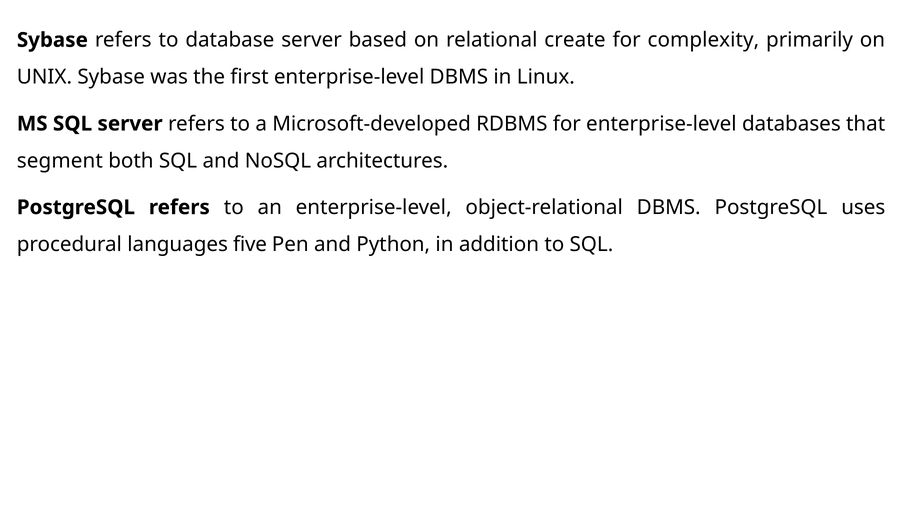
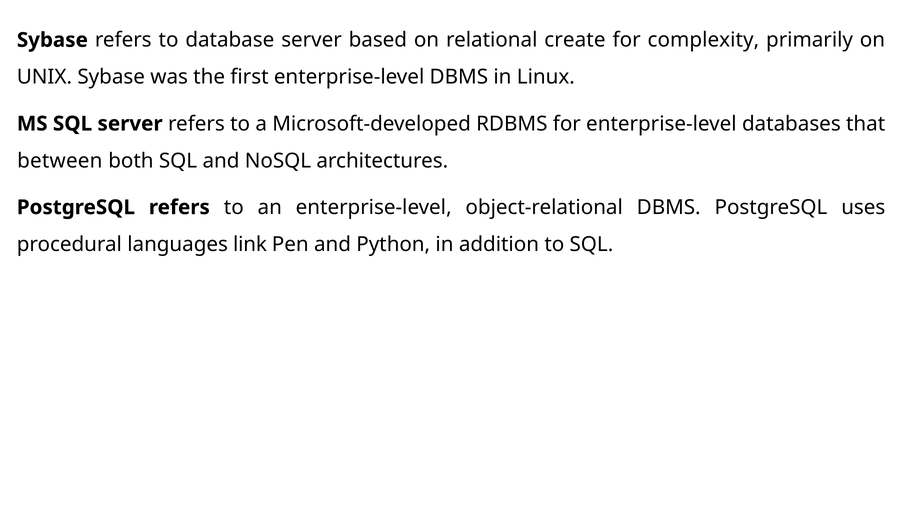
segment: segment -> between
five: five -> link
